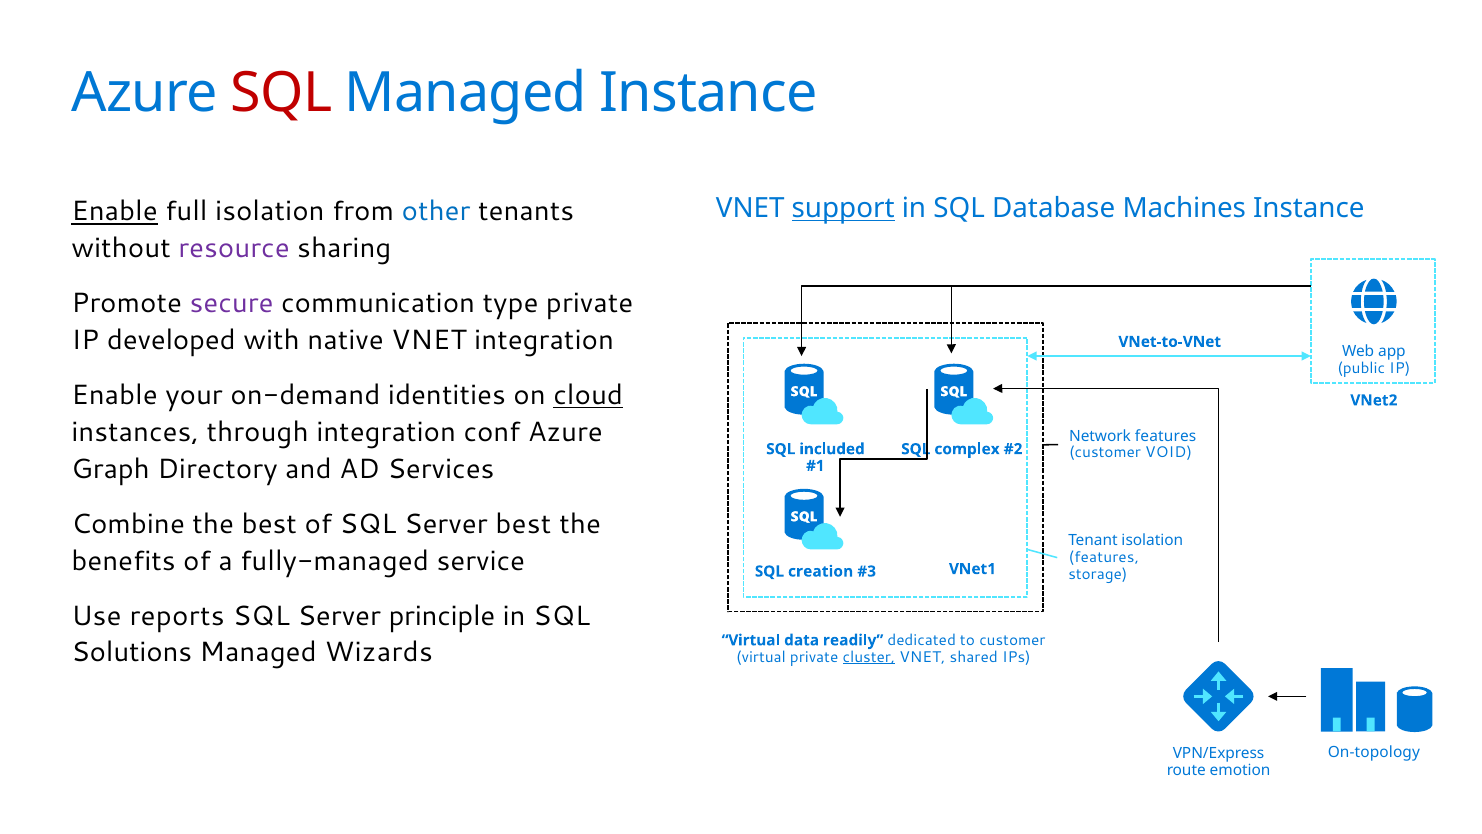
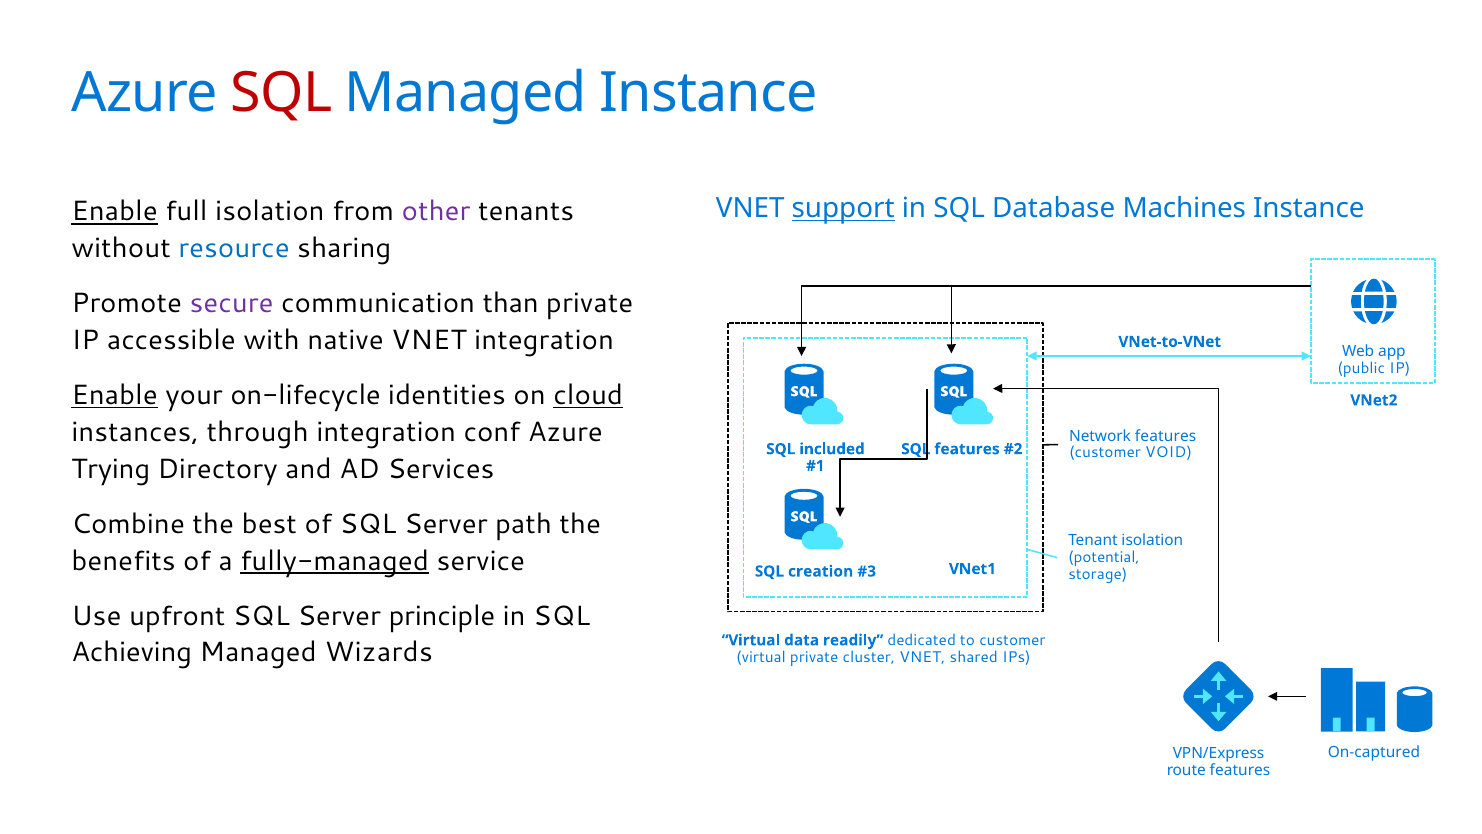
other colour: blue -> purple
resource colour: purple -> blue
type: type -> than
developed: developed -> accessible
Enable at (115, 395) underline: none -> present
on-demand: on-demand -> on-lifecycle
SQL complex: complex -> features
Graph: Graph -> Trying
Server best: best -> path
fully-managed underline: none -> present
features at (1104, 557): features -> potential
reports: reports -> upfront
Solutions: Solutions -> Achieving
cluster underline: present -> none
On-topology: On-topology -> On-captured
route emotion: emotion -> features
